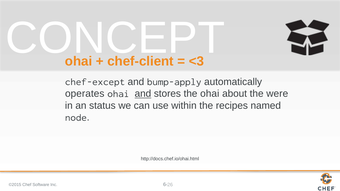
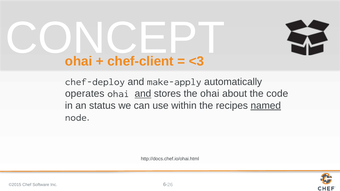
chef-except: chef-except -> chef-deploy
bump-apply: bump-apply -> make-apply
were: were -> code
named underline: none -> present
